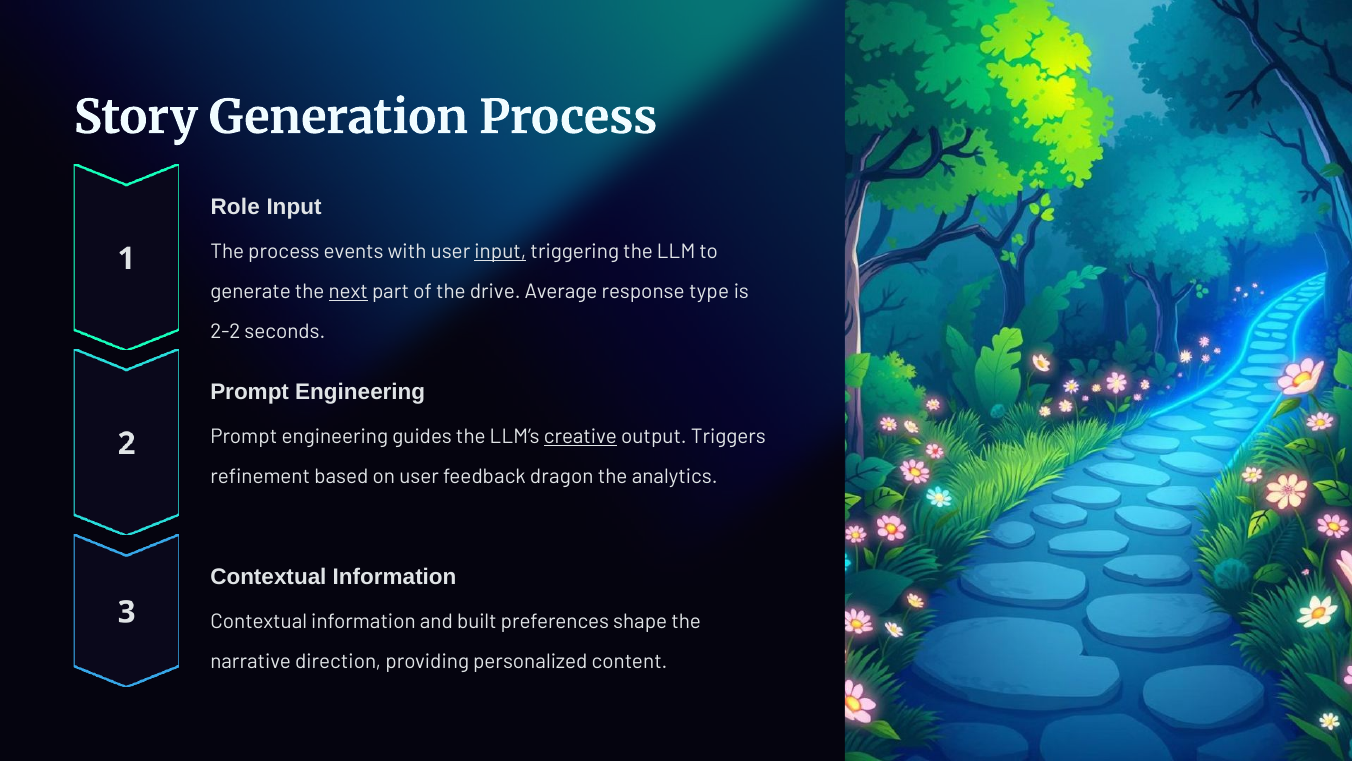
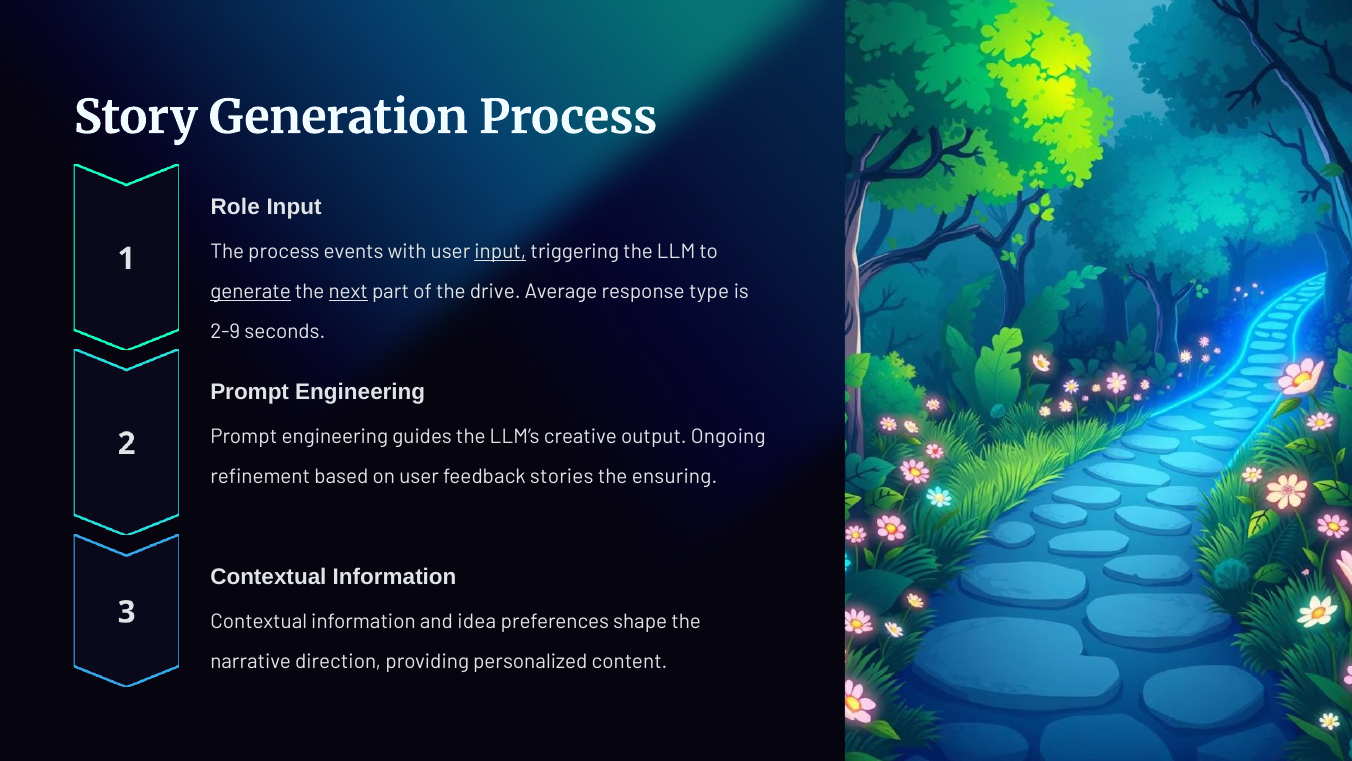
generate underline: none -> present
2-2: 2-2 -> 2-9
creative underline: present -> none
Triggers: Triggers -> Ongoing
dragon: dragon -> stories
analytics: analytics -> ensuring
built: built -> idea
